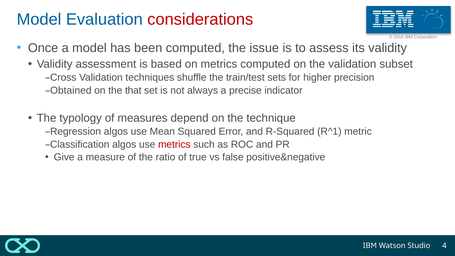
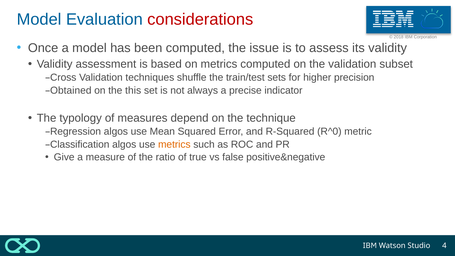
that: that -> this
R^1: R^1 -> R^0
metrics at (174, 144) colour: red -> orange
